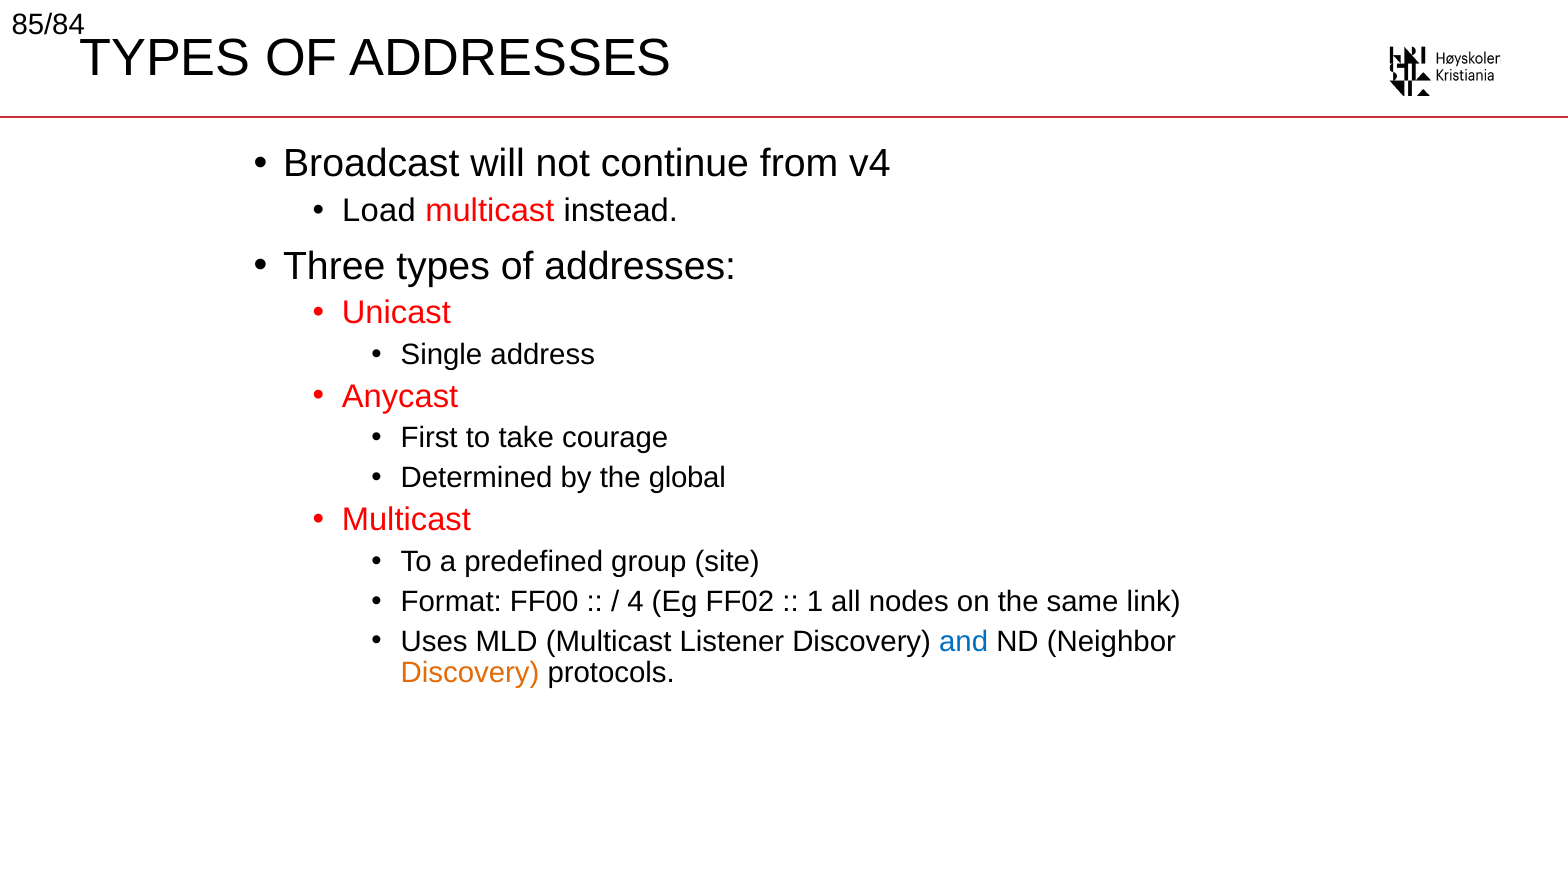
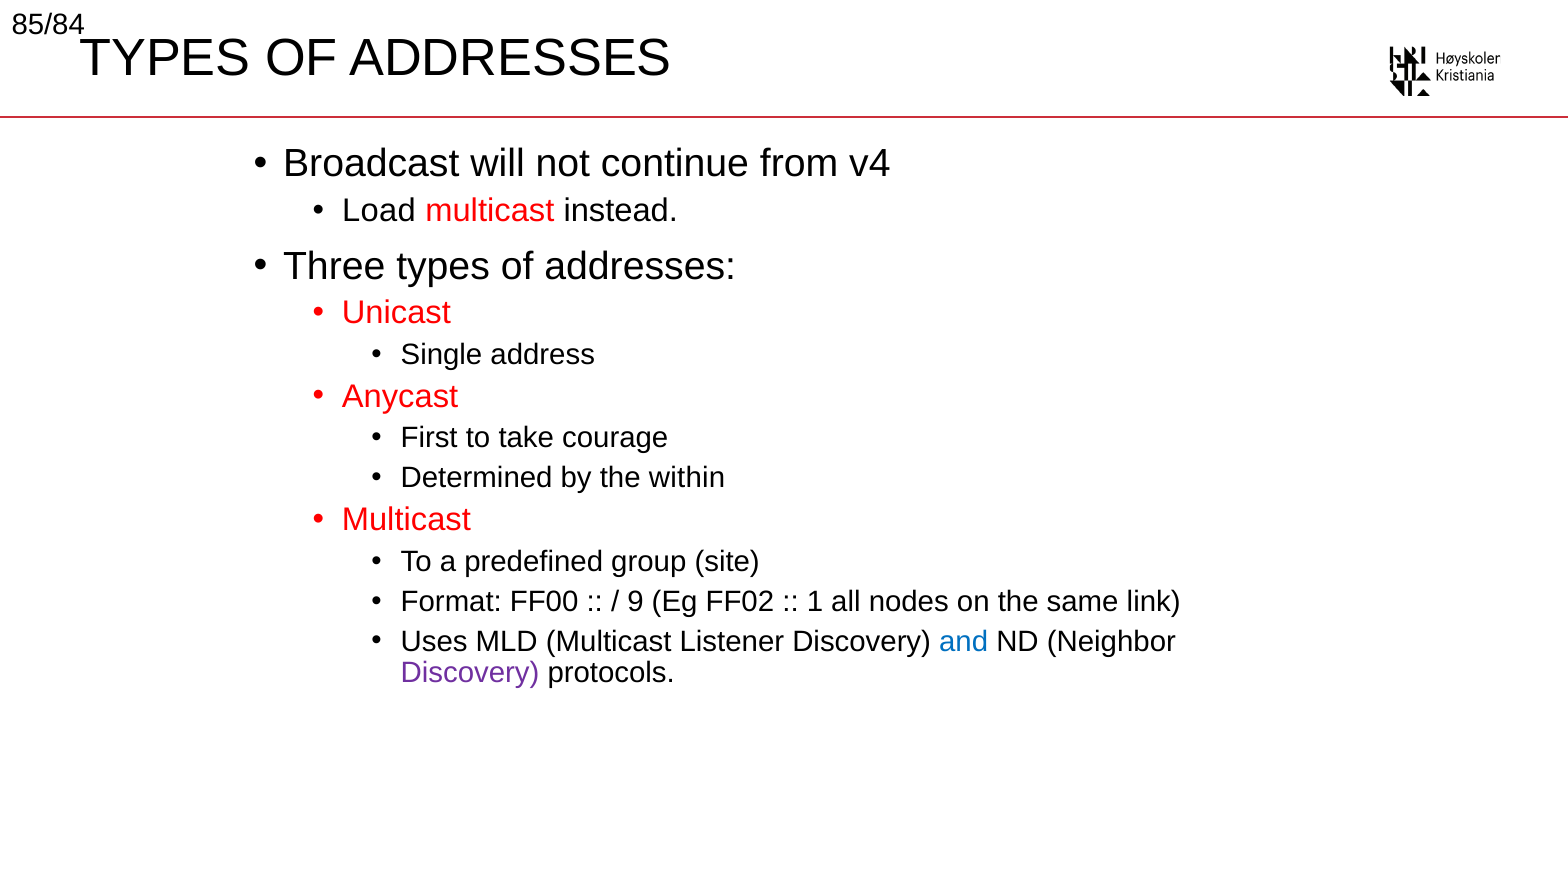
global: global -> within
4: 4 -> 9
Discovery at (470, 673) colour: orange -> purple
